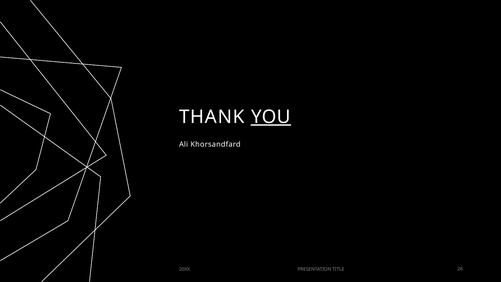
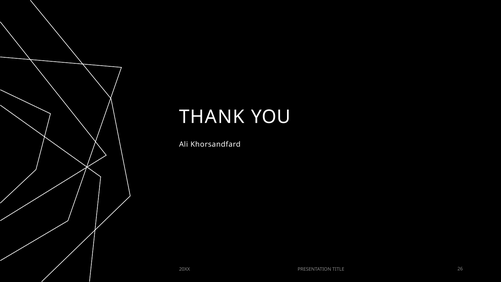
YOU underline: present -> none
